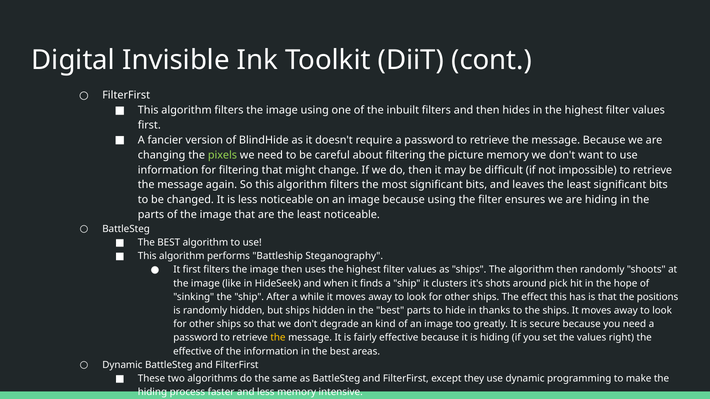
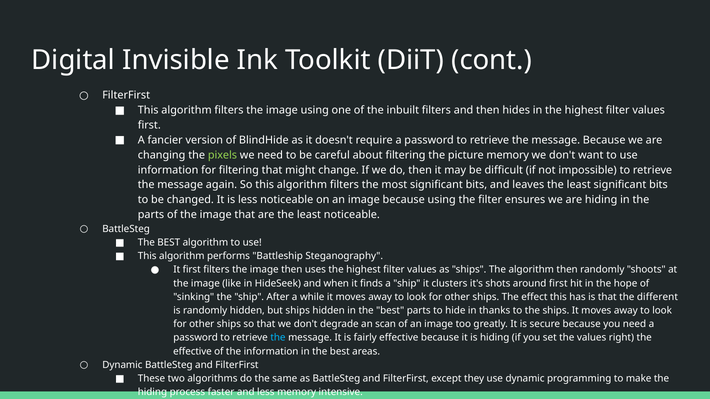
around pick: pick -> first
positions: positions -> different
kind: kind -> scan
the at (278, 338) colour: yellow -> light blue
